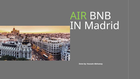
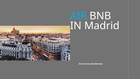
AIR colour: light green -> light blue
